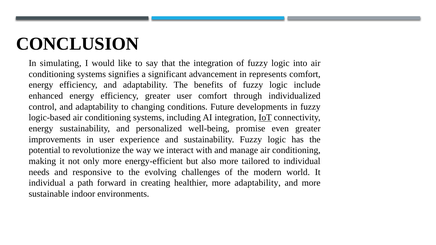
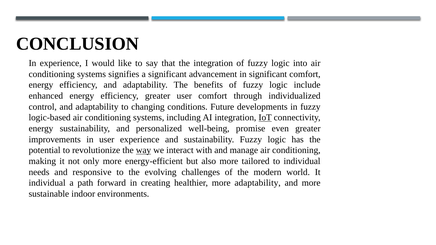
In simulating: simulating -> experience
in represents: represents -> significant
way underline: none -> present
